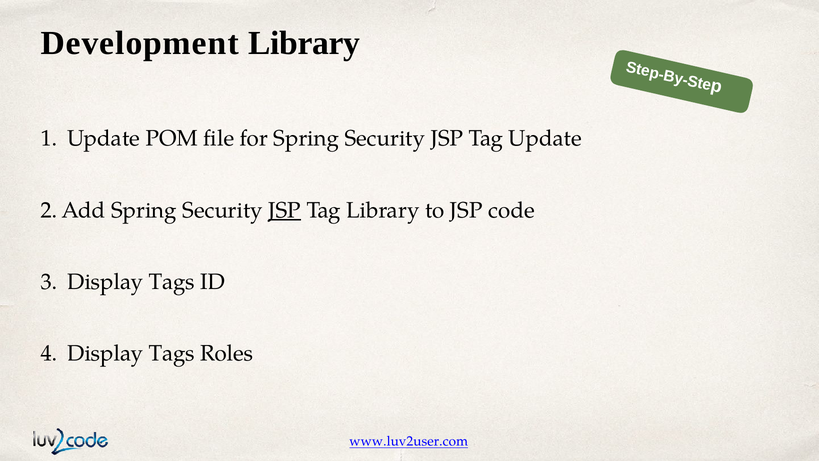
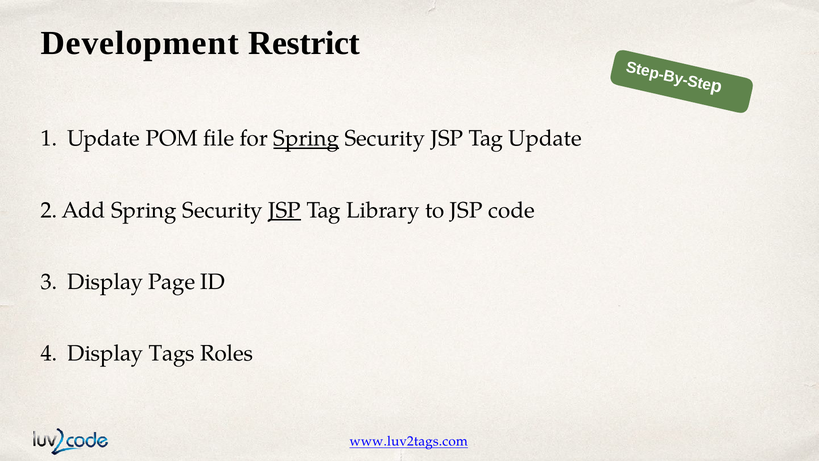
Development Library: Library -> Restrict
Spring at (306, 139) underline: none -> present
Tags at (172, 282): Tags -> Page
www.luv2user.com: www.luv2user.com -> www.luv2tags.com
